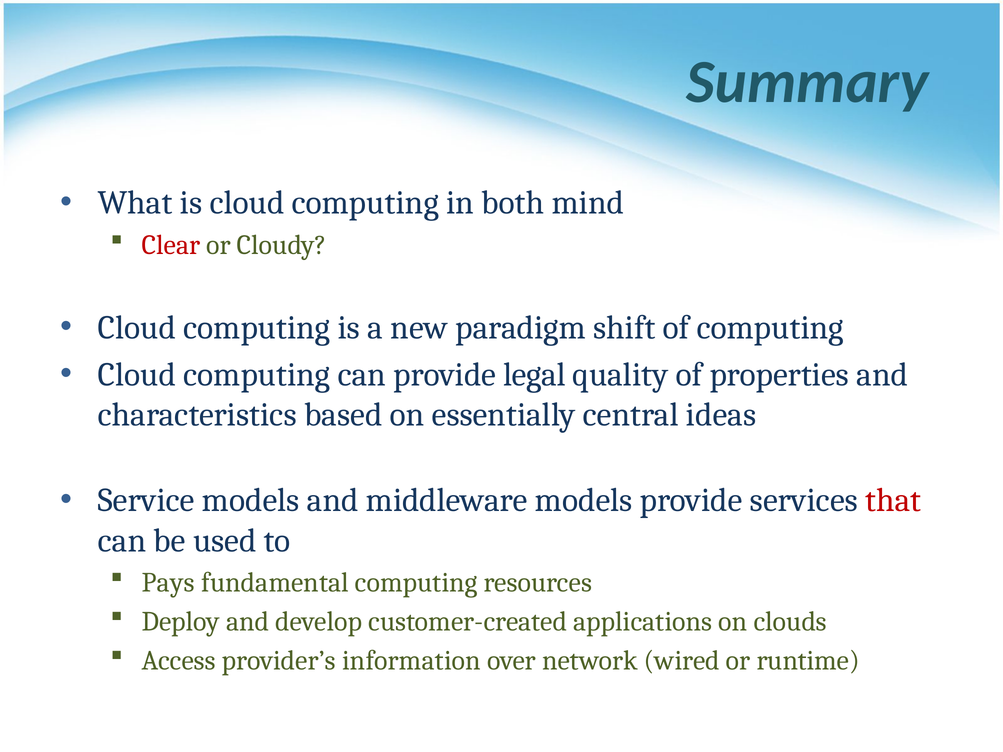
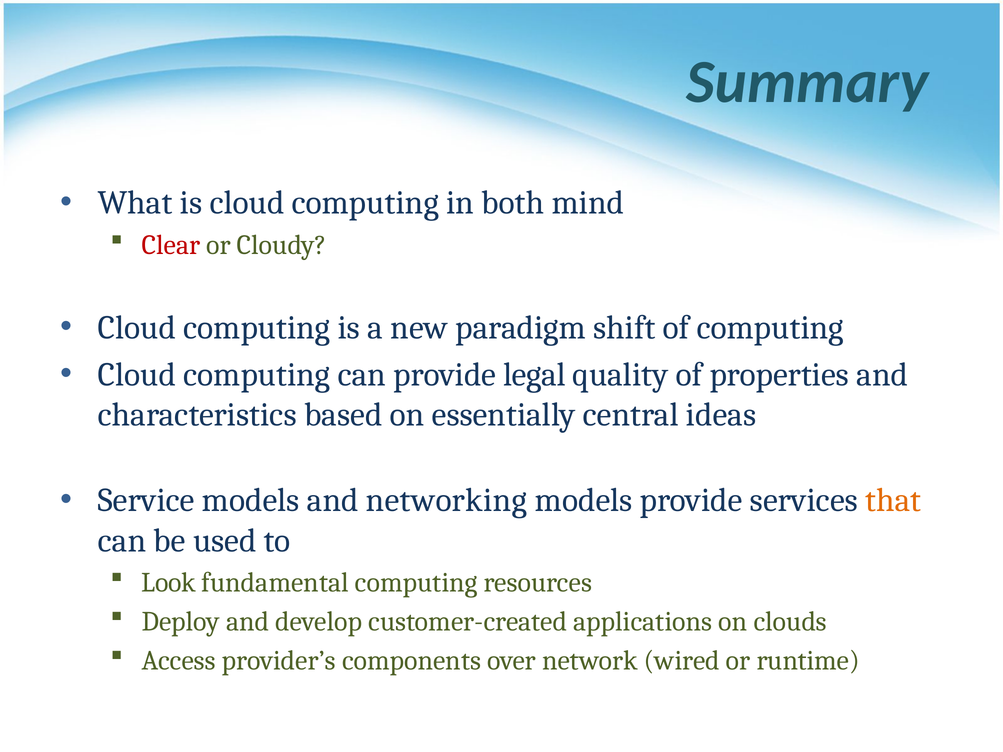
middleware: middleware -> networking
that colour: red -> orange
Pays: Pays -> Look
information: information -> components
